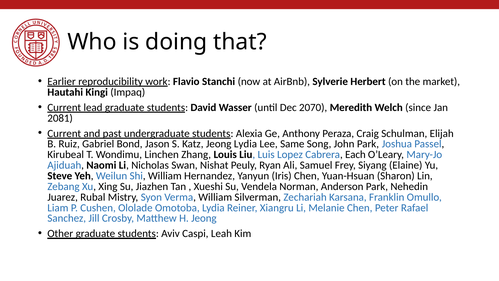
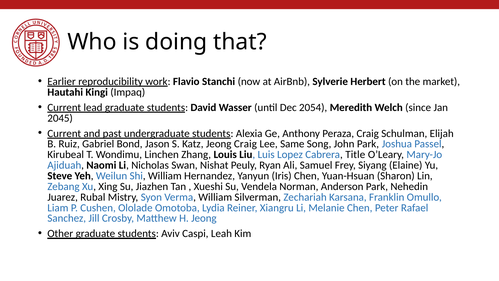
2070: 2070 -> 2054
2081: 2081 -> 2045
Jeong Lydia: Lydia -> Craig
Each: Each -> Title
